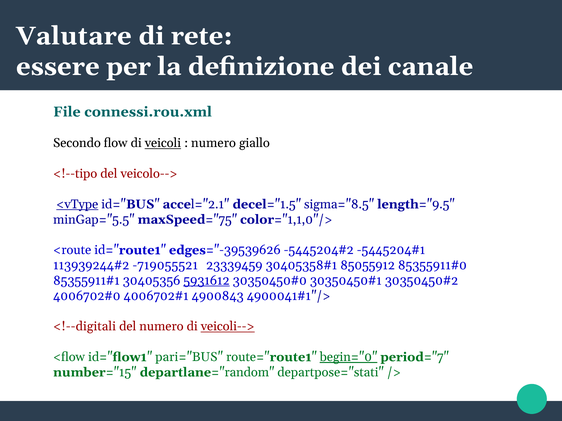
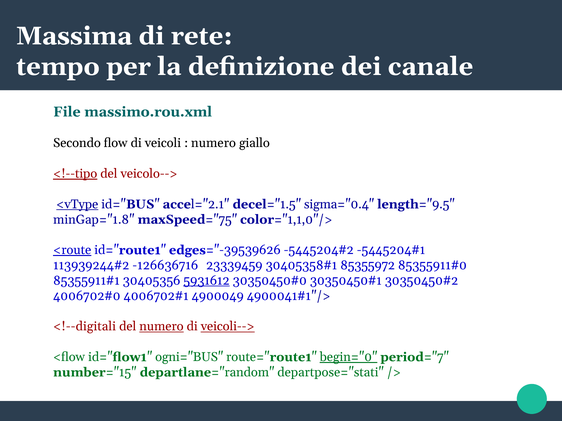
Valutare: Valutare -> Massima
essere: essere -> tempo
connessi.rou.xml: connessi.rou.xml -> massimo.rou.xml
veicoli underline: present -> none
<!--tipo underline: none -> present
sigma="8.5: sigma="8.5 -> sigma="0.4
minGap="5.5: minGap="5.5 -> minGap="1.8
<route underline: none -> present
-719055521: -719055521 -> -126636716
85055912: 85055912 -> 85355972
4900843: 4900843 -> 4900049
numero at (161, 327) underline: none -> present
pari="BUS: pari="BUS -> ogni="BUS
